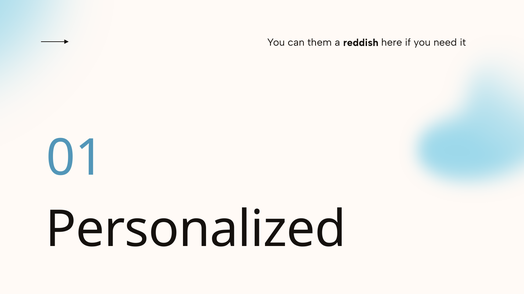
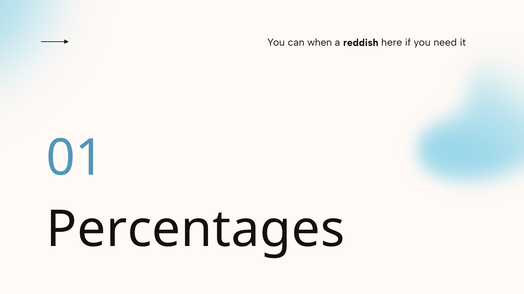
them: them -> when
Personalized: Personalized -> Percentages
